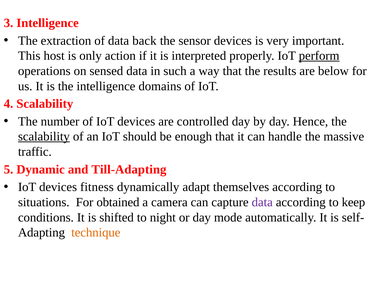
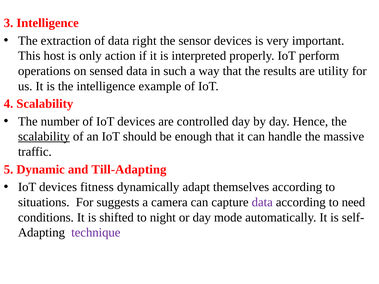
back: back -> right
perform underline: present -> none
below: below -> utility
domains: domains -> example
obtained: obtained -> suggests
keep: keep -> need
technique colour: orange -> purple
